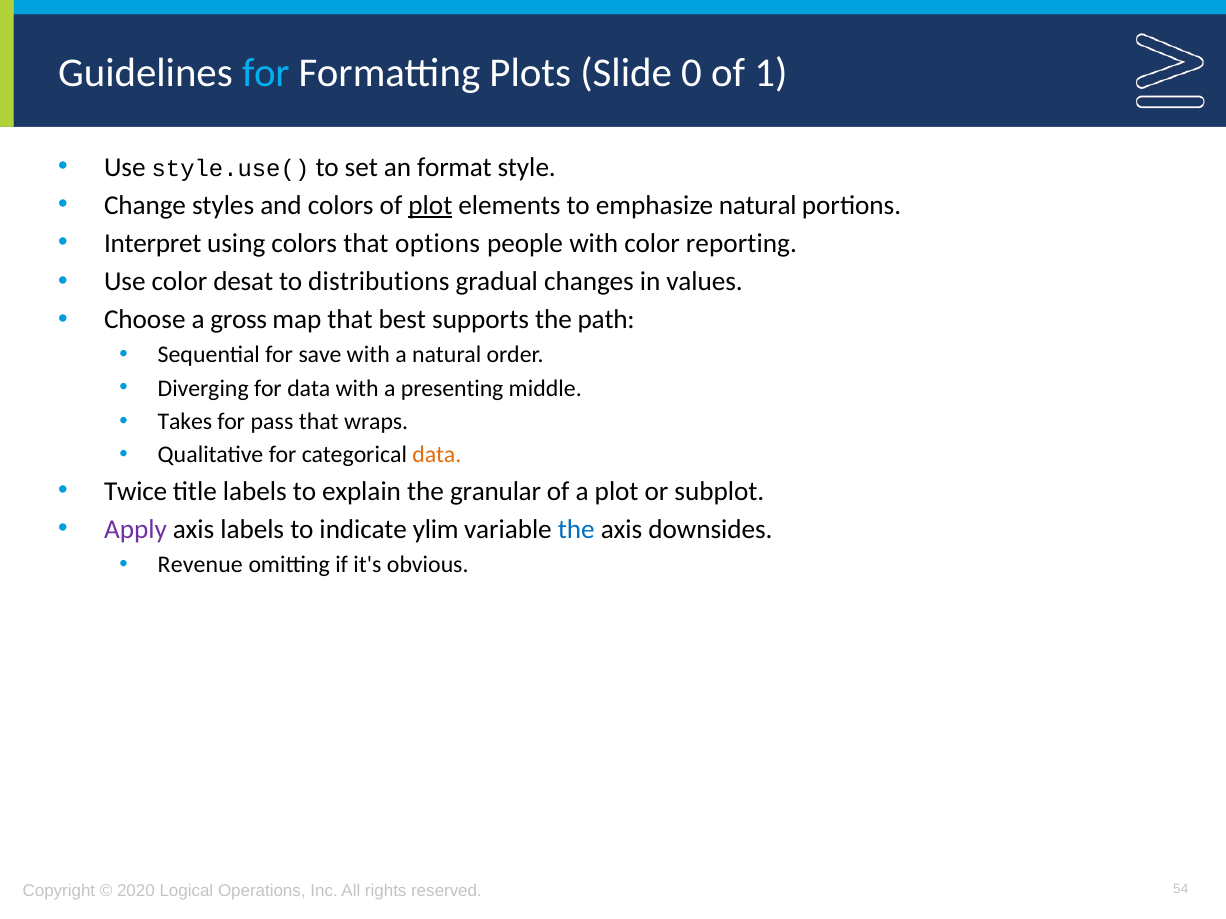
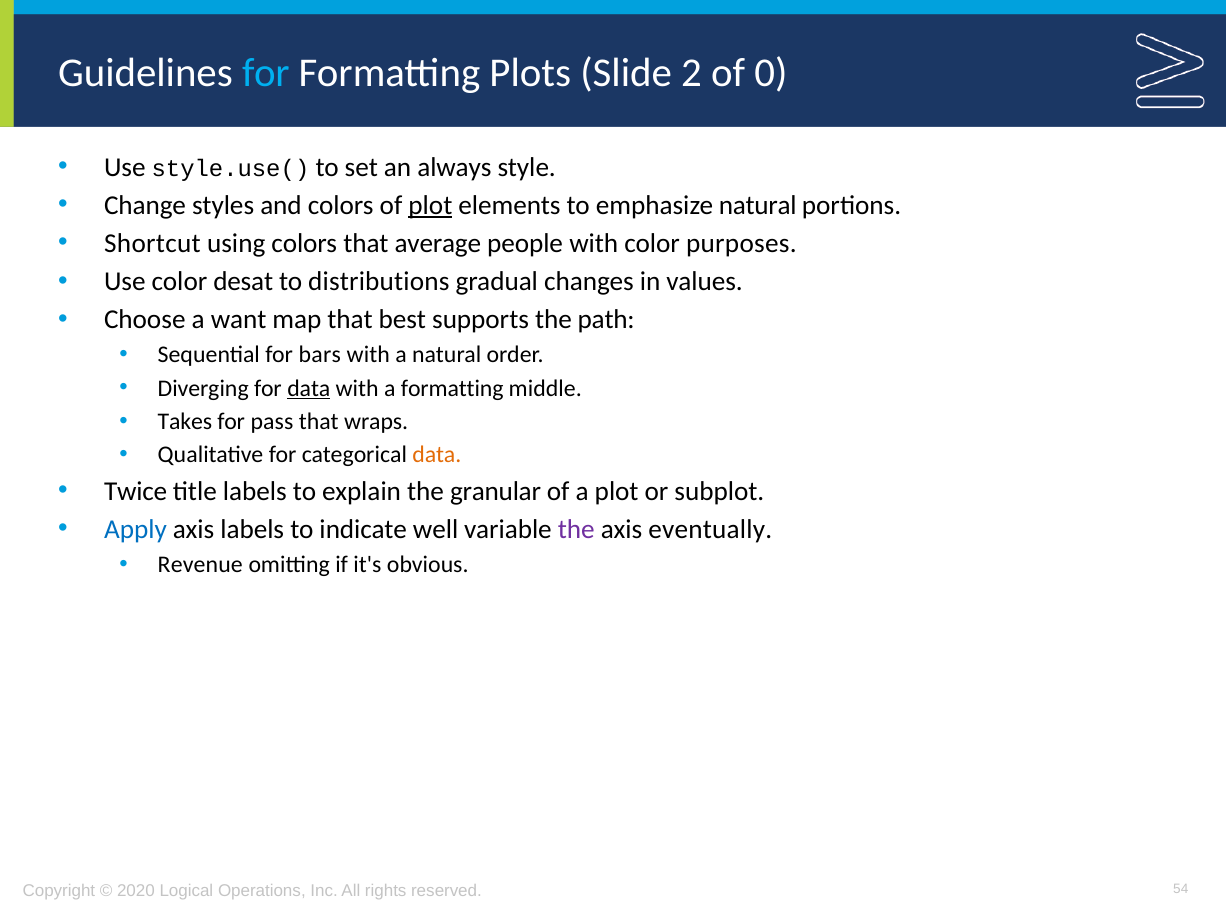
0: 0 -> 2
1: 1 -> 0
format: format -> always
Interpret: Interpret -> Shortcut
options: options -> average
reporting: reporting -> purposes
gross: gross -> want
save: save -> bars
data at (309, 389) underline: none -> present
a presenting: presenting -> formatting
Apply colour: purple -> blue
ylim: ylim -> well
the at (576, 530) colour: blue -> purple
downsides: downsides -> eventually
